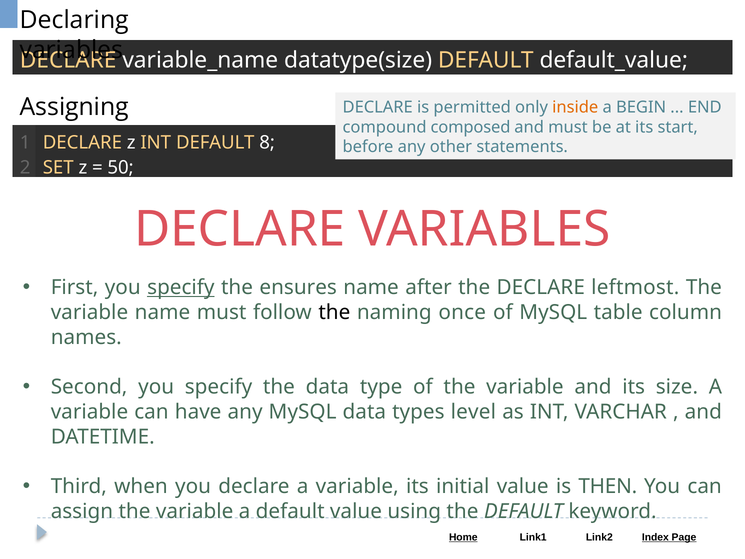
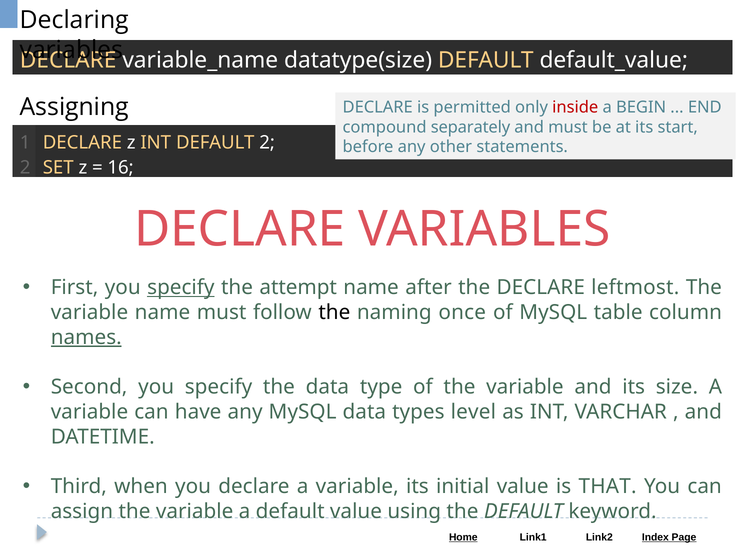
inside colour: orange -> red
composed: composed -> separately
DEFAULT 8: 8 -> 2
50: 50 -> 16
ensures: ensures -> attempt
names underline: none -> present
THEN: THEN -> THAT
